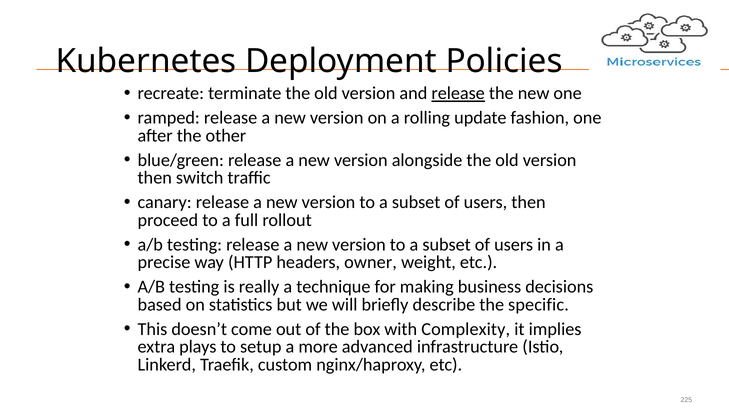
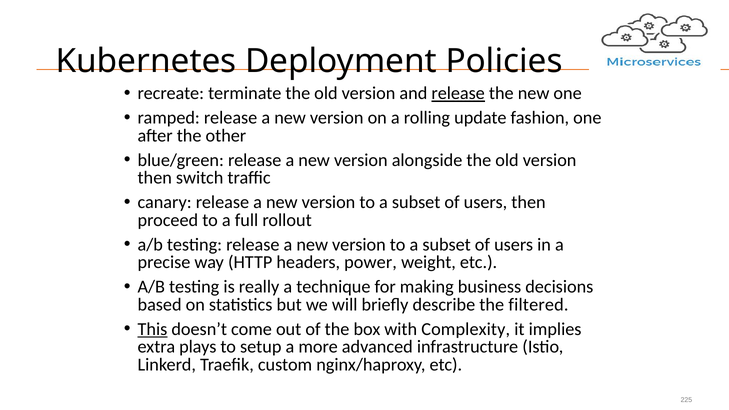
owner: owner -> power
specific: specific -> filtered
This underline: none -> present
